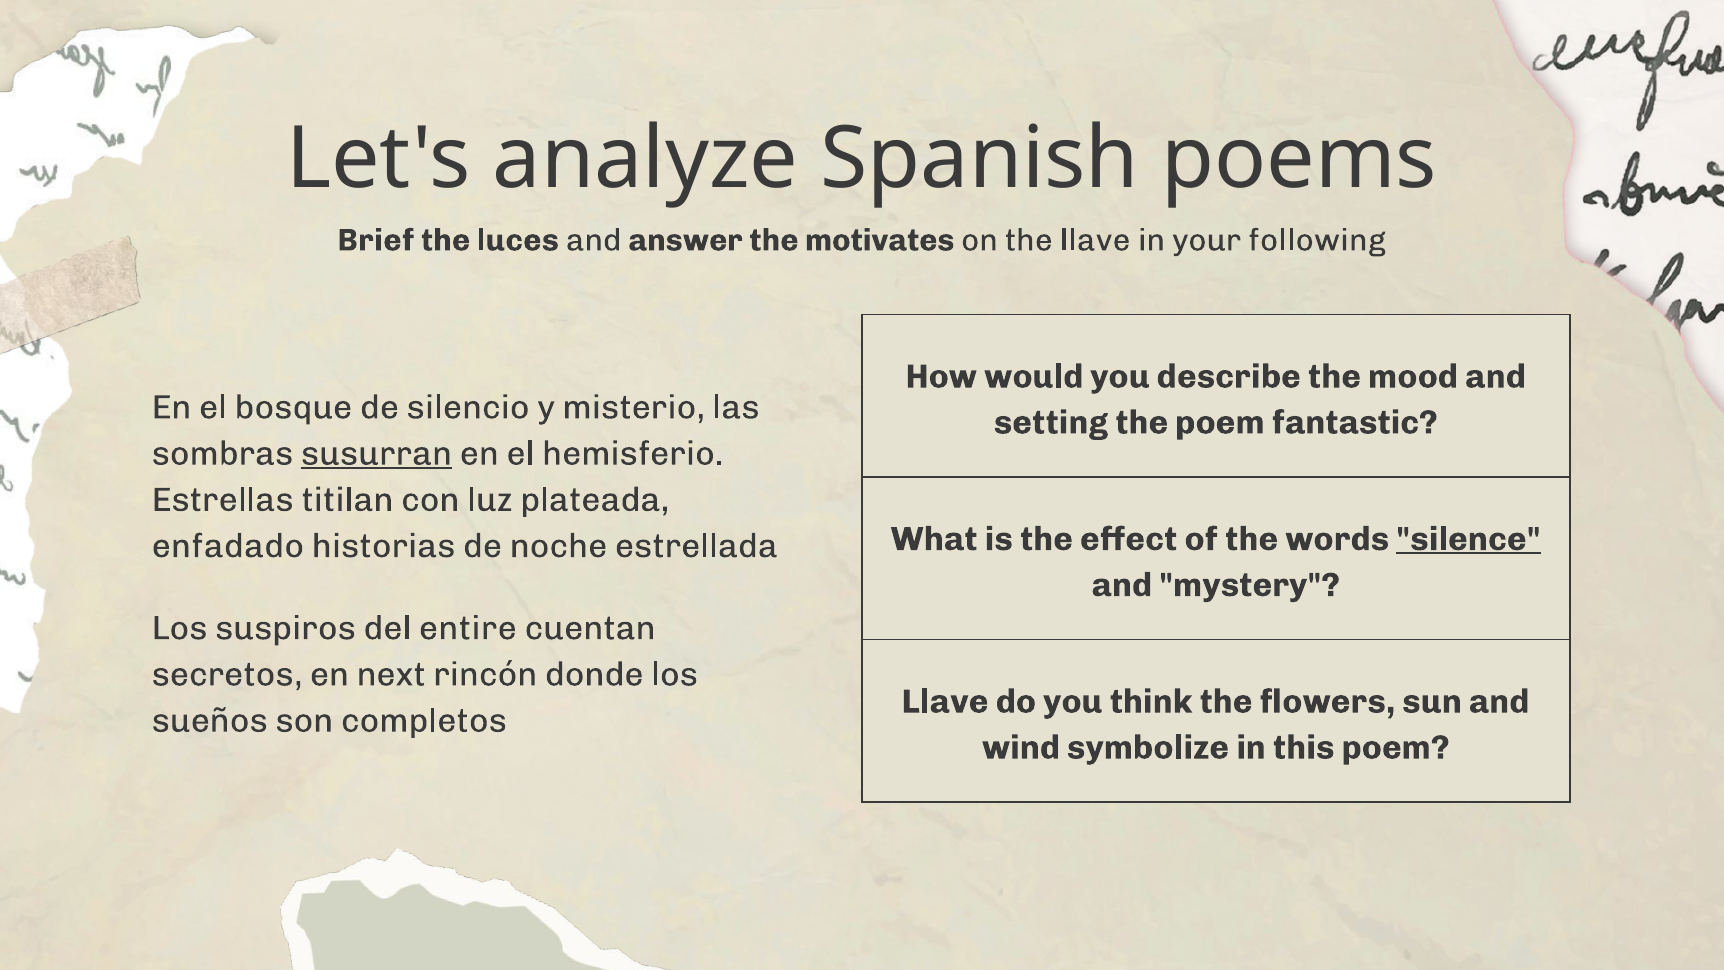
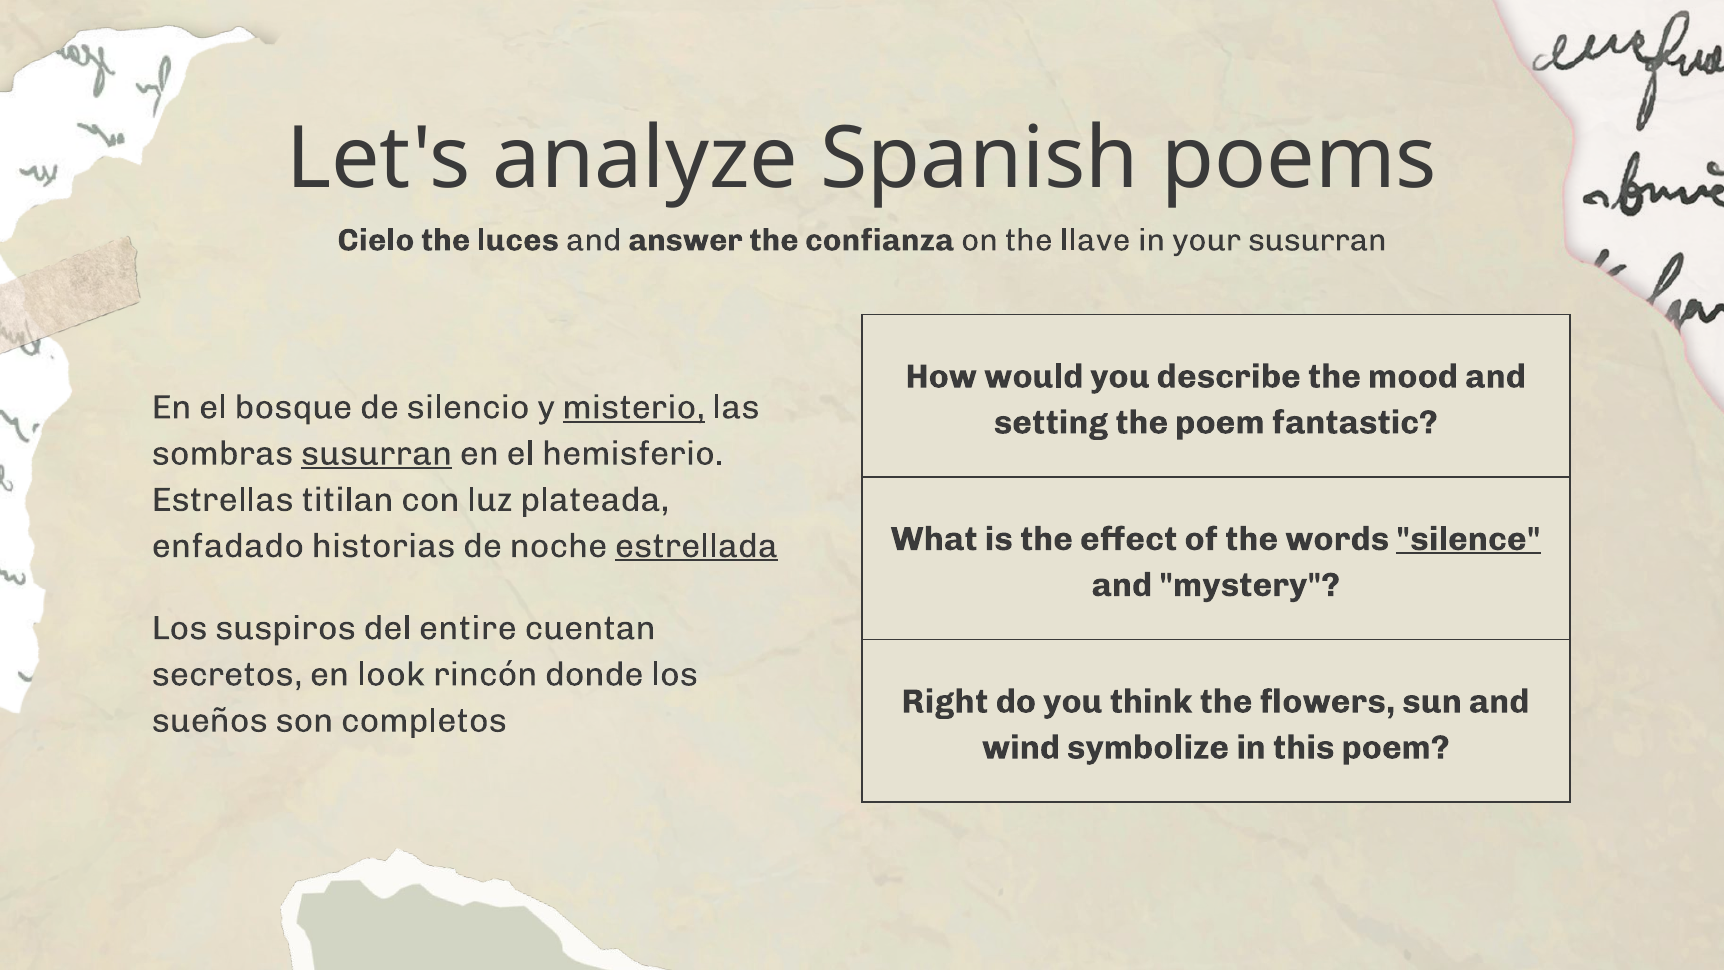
Brief: Brief -> Cielo
motivates: motivates -> confianza
your following: following -> susurran
misterio underline: none -> present
estrellada underline: none -> present
next: next -> look
Llave at (945, 701): Llave -> Right
